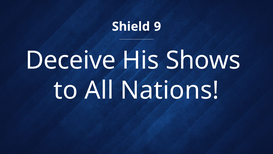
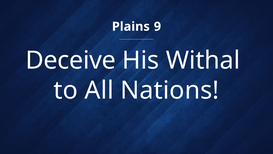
Shield: Shield -> Plains
Shows: Shows -> Withal
